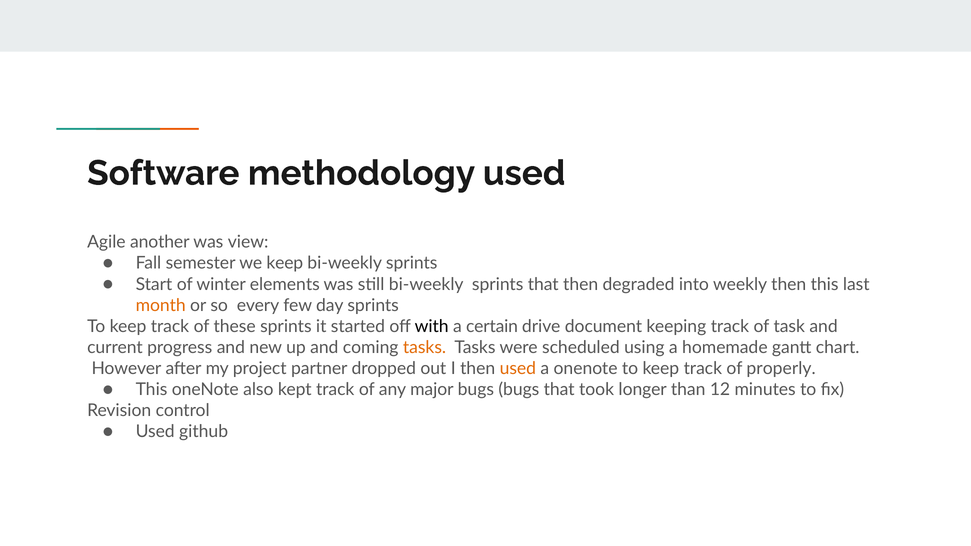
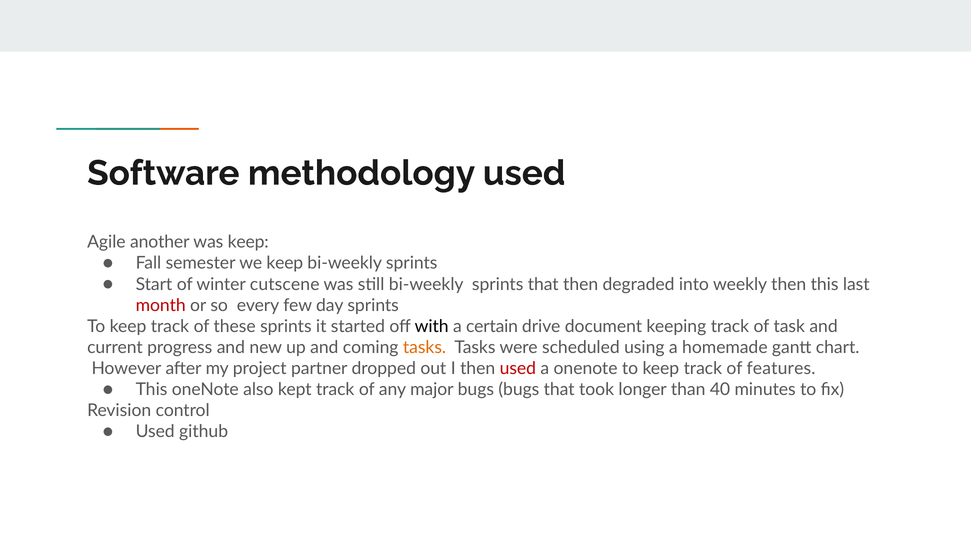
was view: view -> keep
elements: elements -> cutscene
month colour: orange -> red
used at (518, 369) colour: orange -> red
properly: properly -> features
12: 12 -> 40
